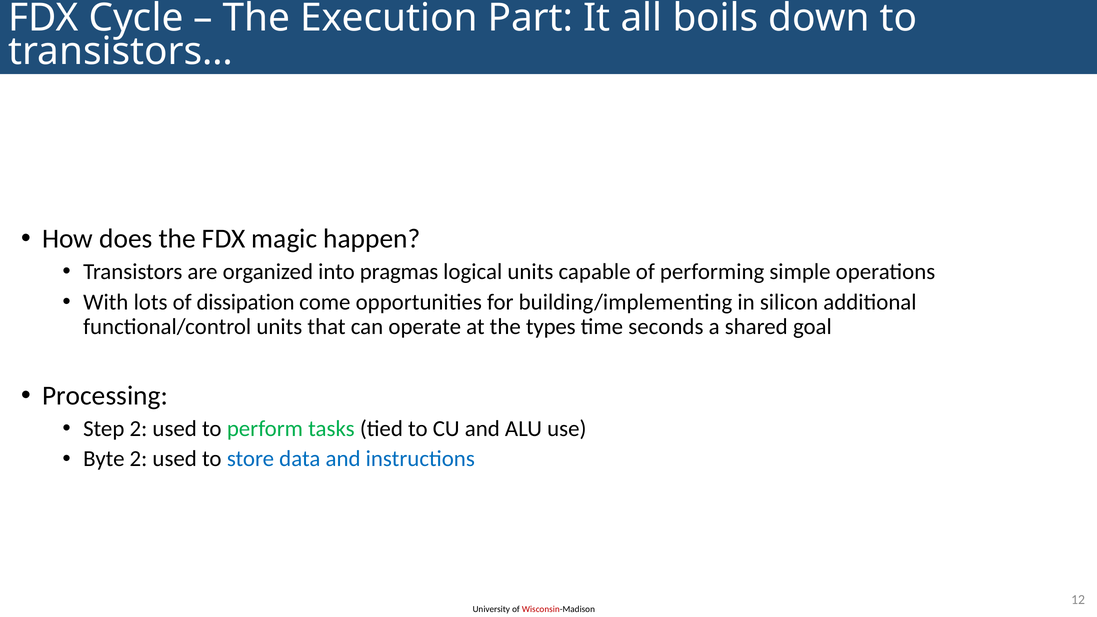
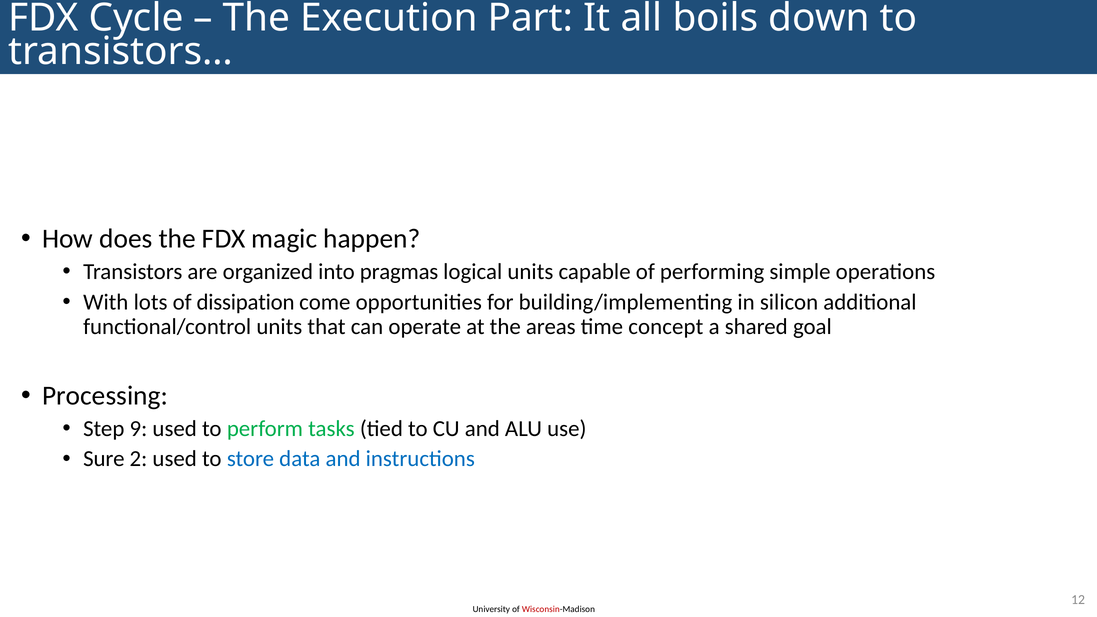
types: types -> areas
seconds: seconds -> concept
Step 2: 2 -> 9
Byte: Byte -> Sure
